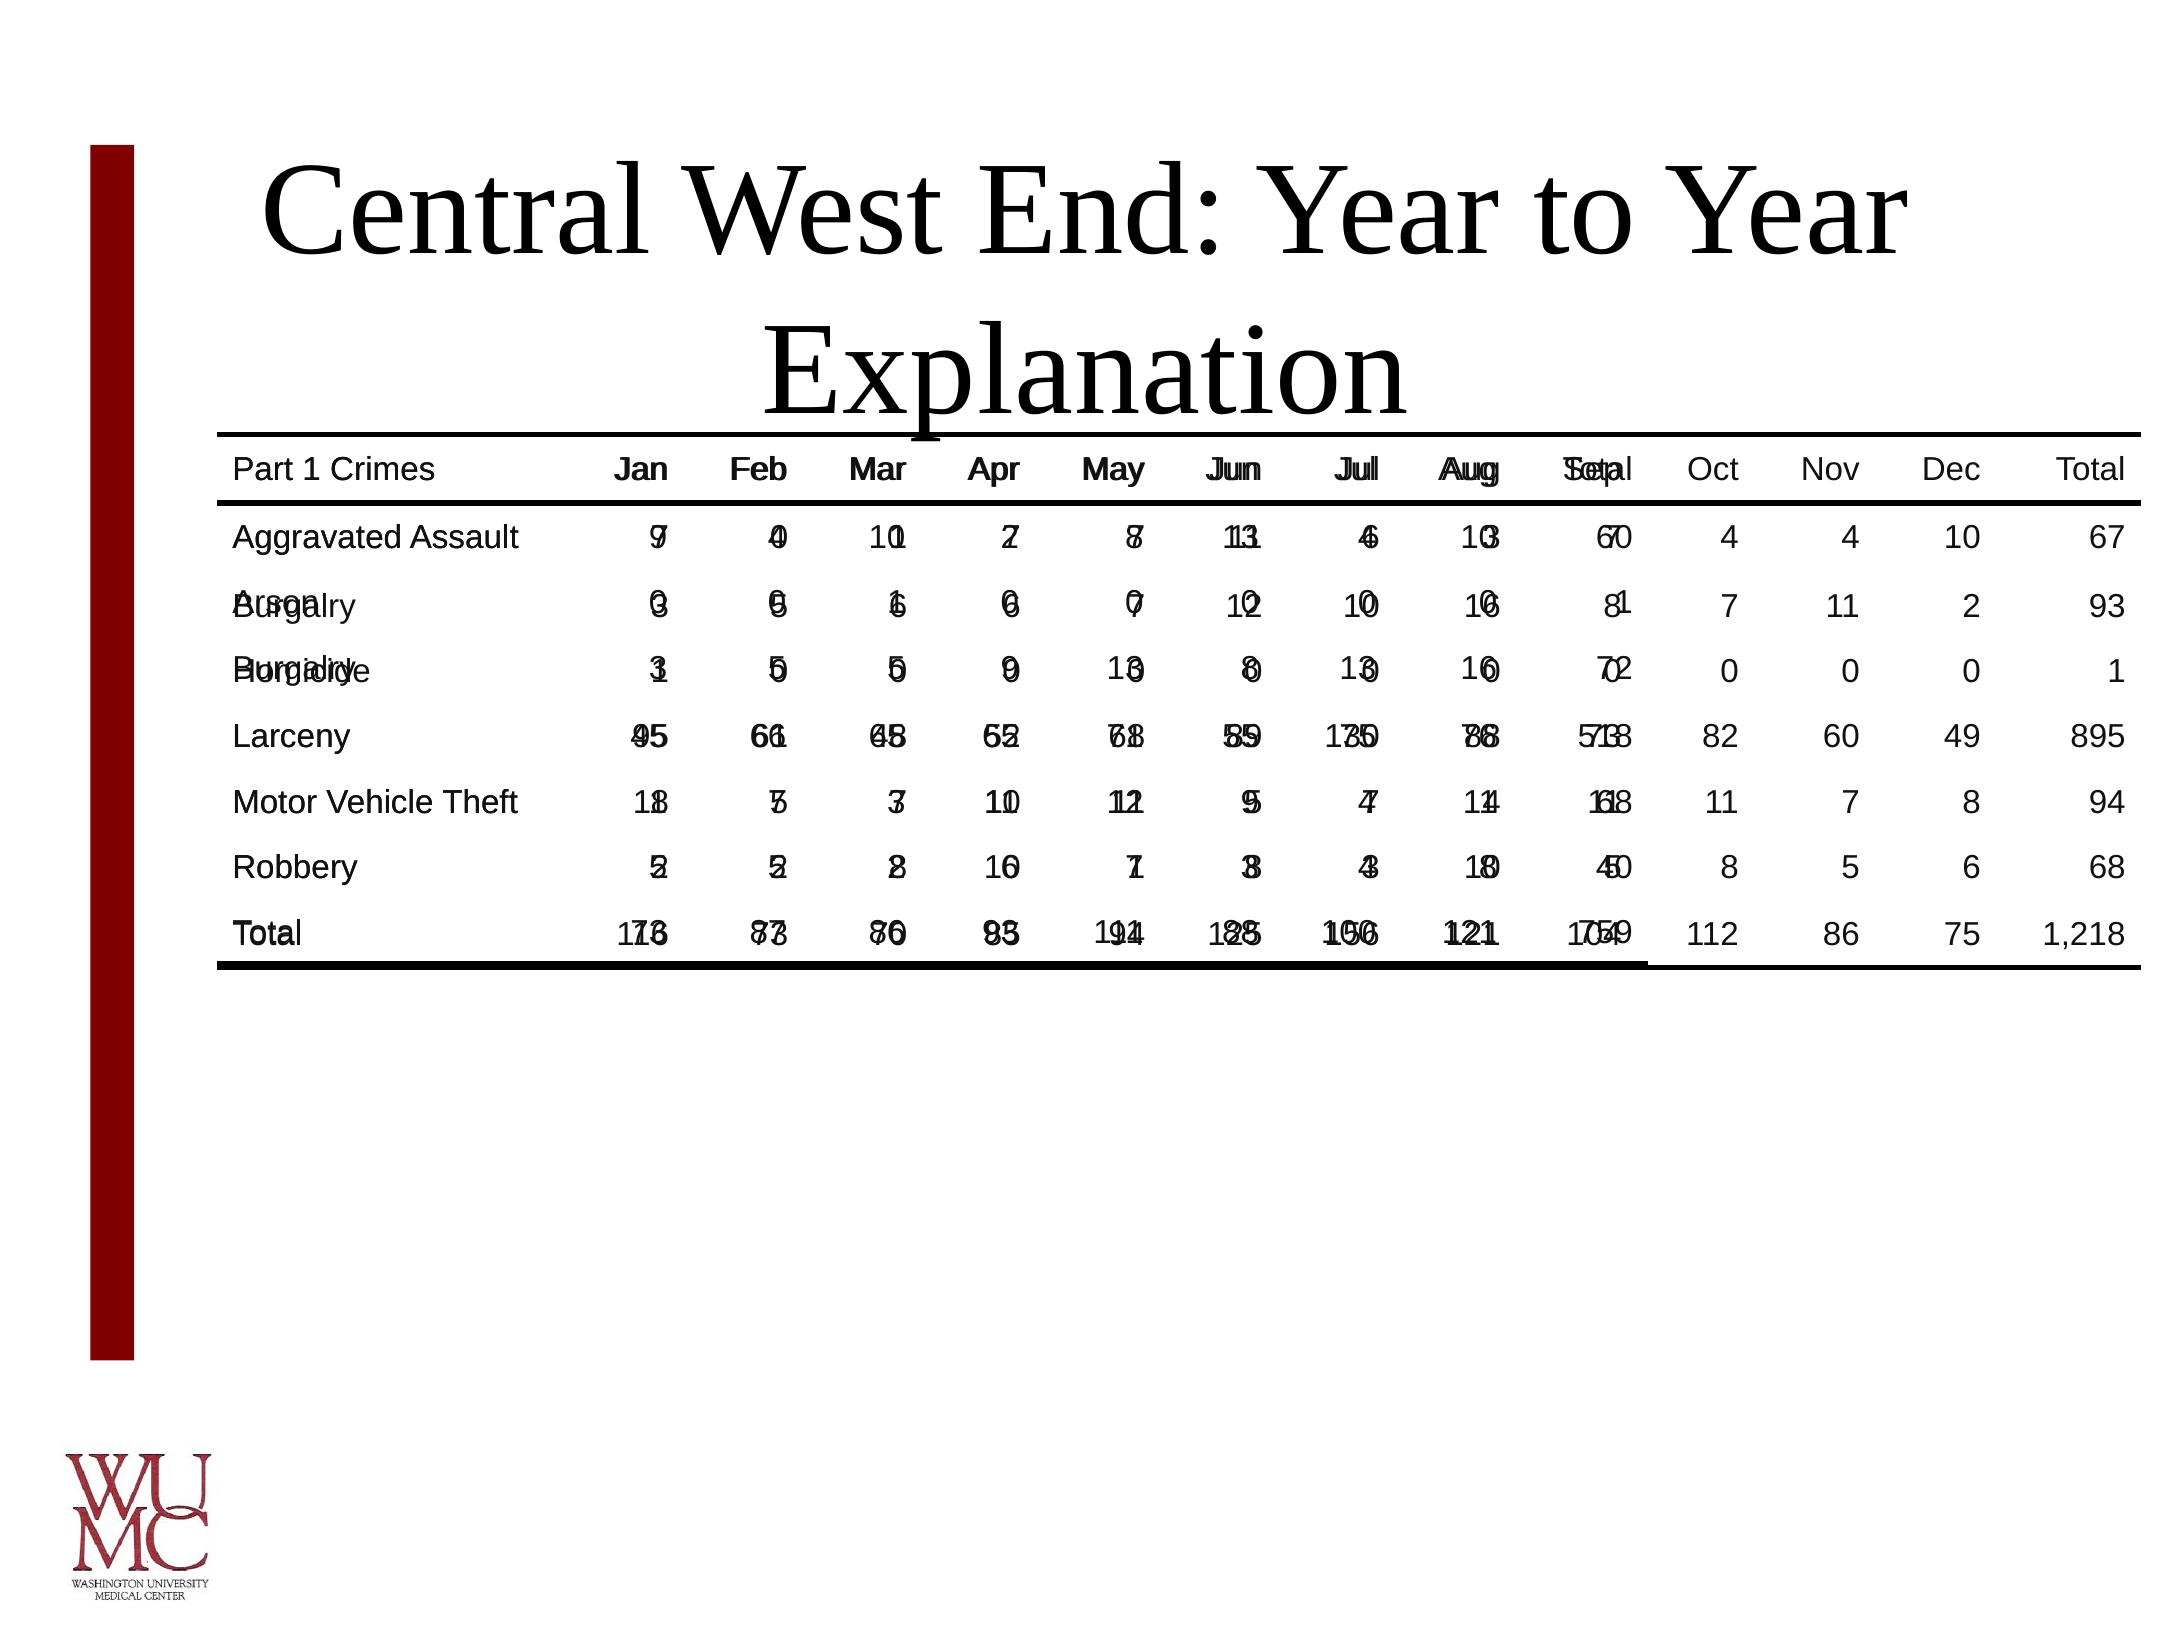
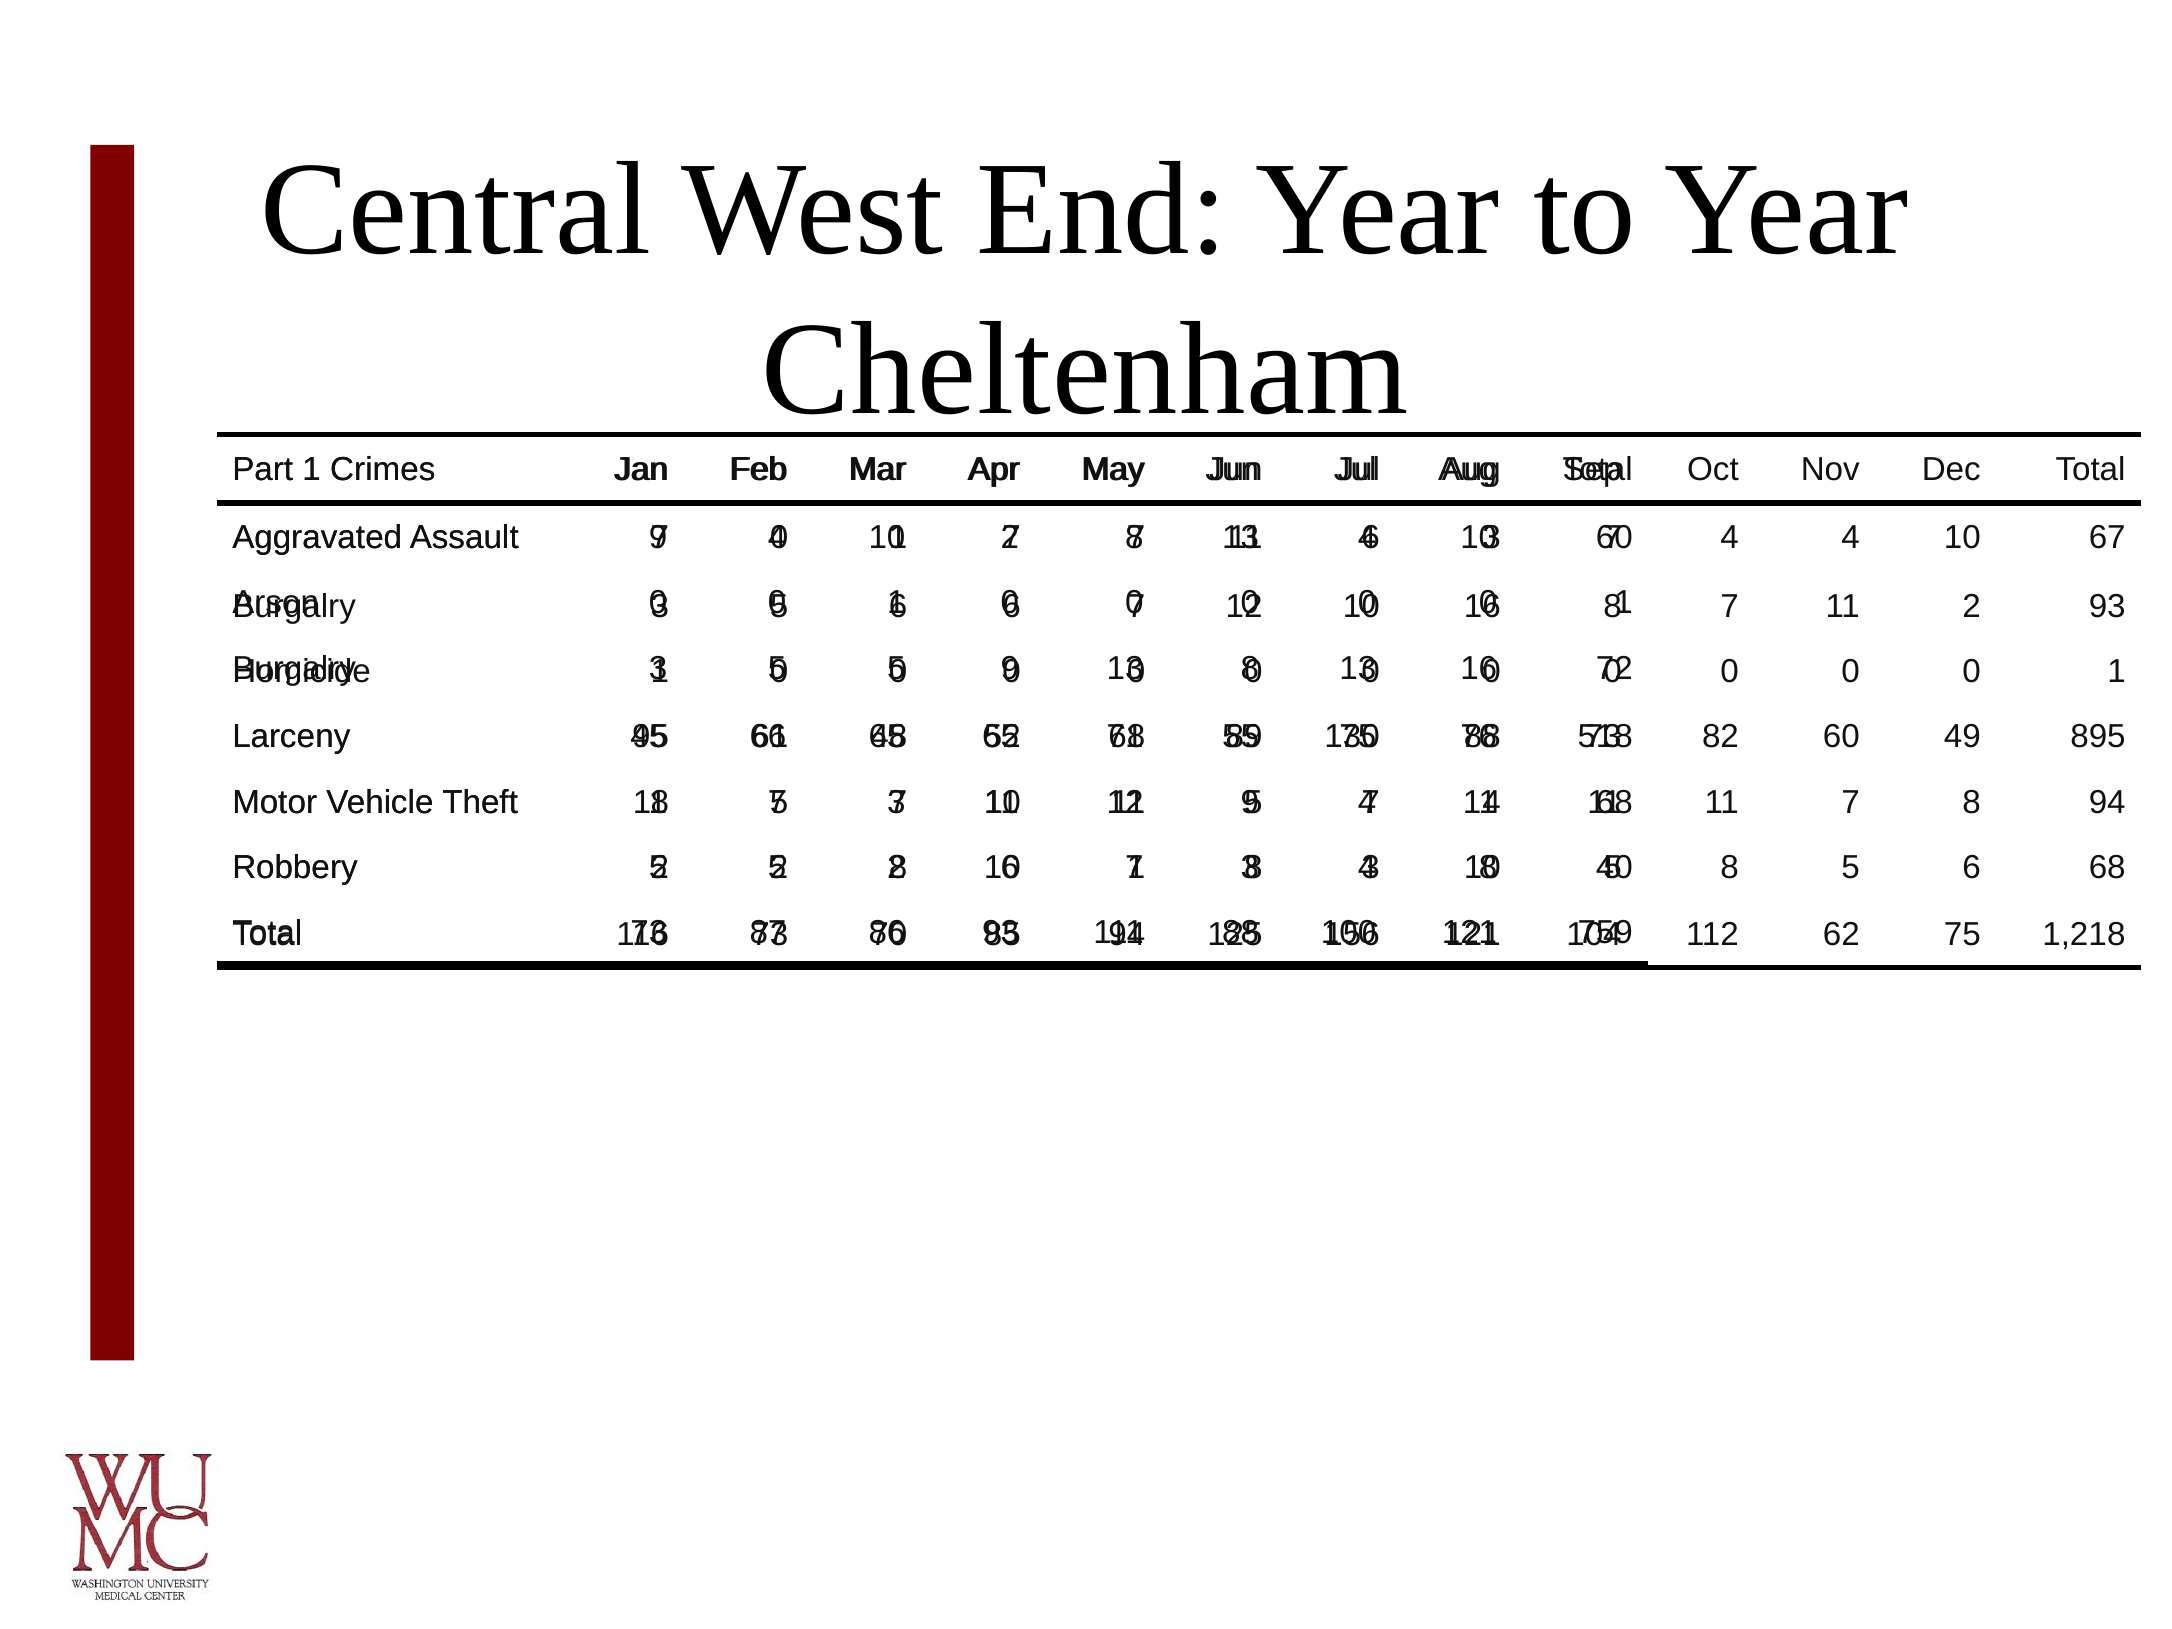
Explanation: Explanation -> Cheltenham
112 86: 86 -> 62
